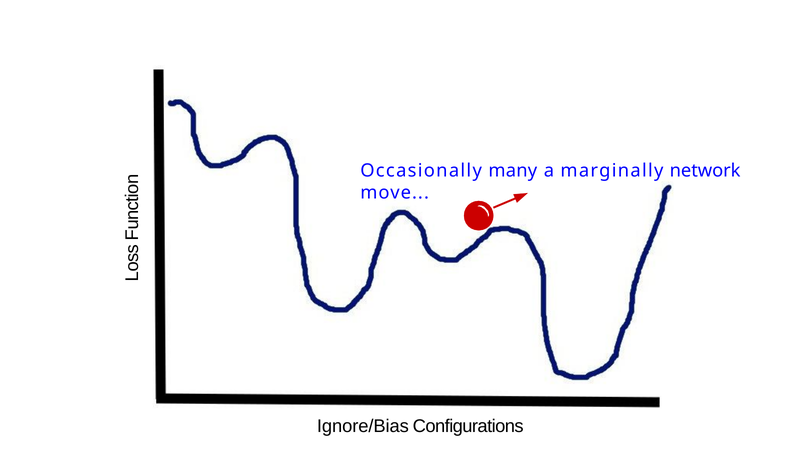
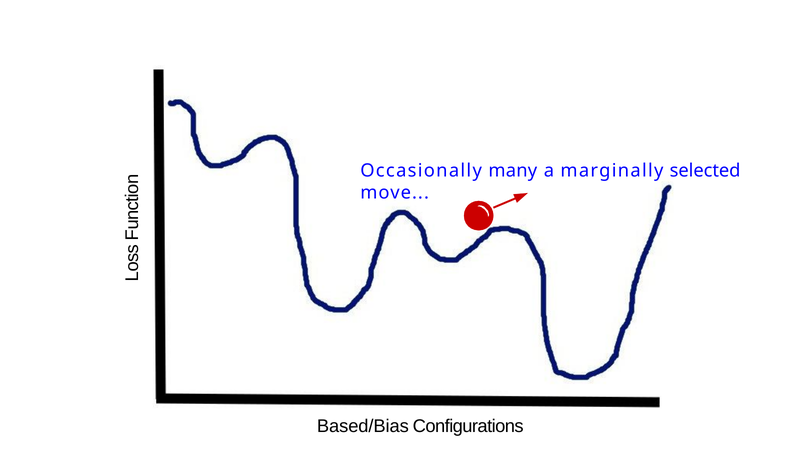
network: network -> selected
Ignore/Bias: Ignore/Bias -> Based/Bias
